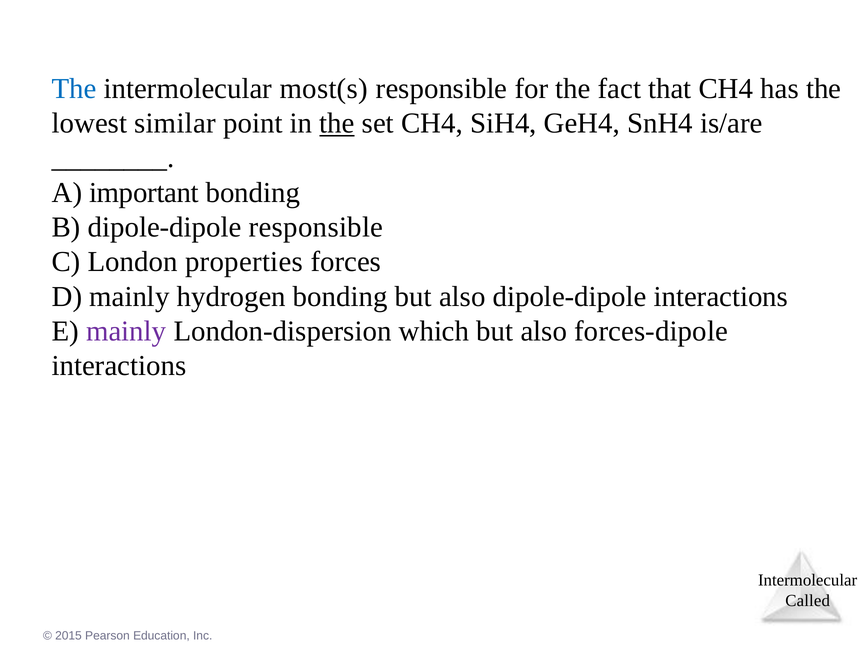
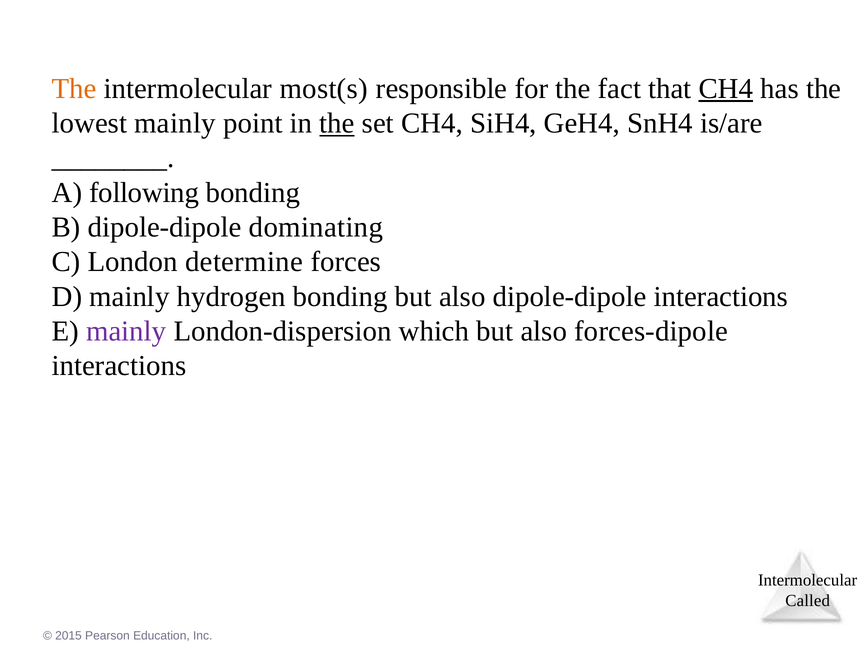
The at (74, 89) colour: blue -> orange
CH4 at (726, 89) underline: none -> present
lowest similar: similar -> mainly
important: important -> following
dipole-dipole responsible: responsible -> dominating
properties: properties -> determine
